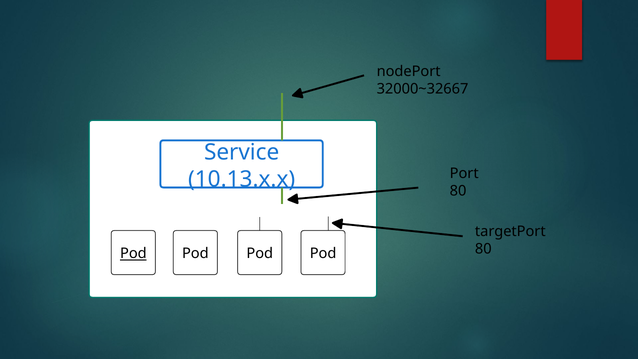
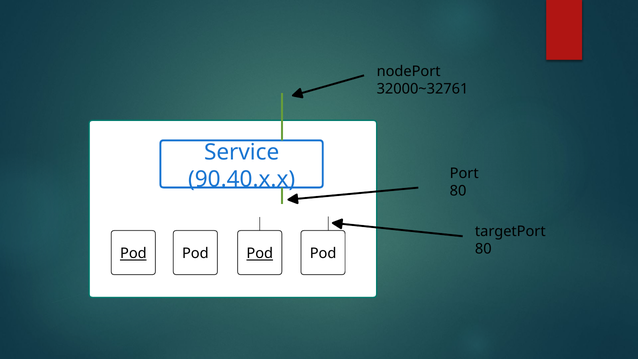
32000~32667: 32000~32667 -> 32000~32761
10.13.x.x: 10.13.x.x -> 90.40.x.x
Pod at (260, 254) underline: none -> present
